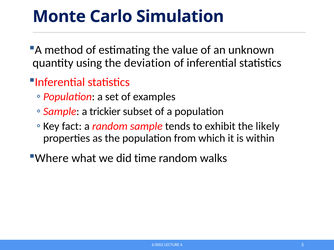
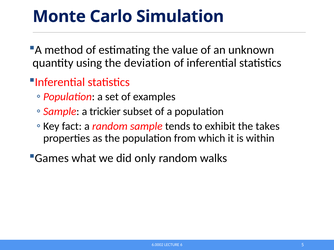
likely: likely -> takes
Where: Where -> Games
time: time -> only
